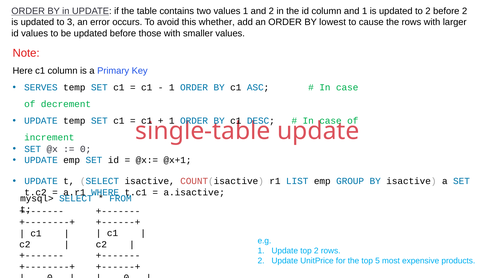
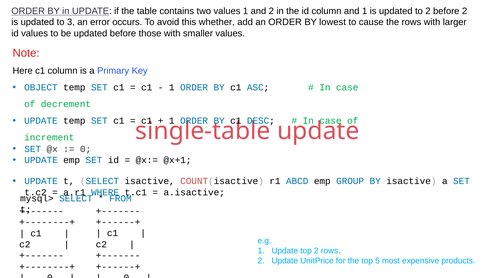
SERVES: SERVES -> OBJECT
LIST: LIST -> ABCD
